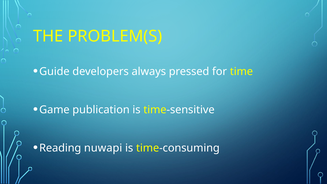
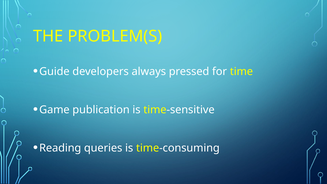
nuwapi: nuwapi -> queries
